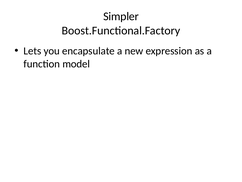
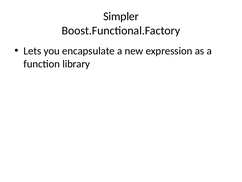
model: model -> library
